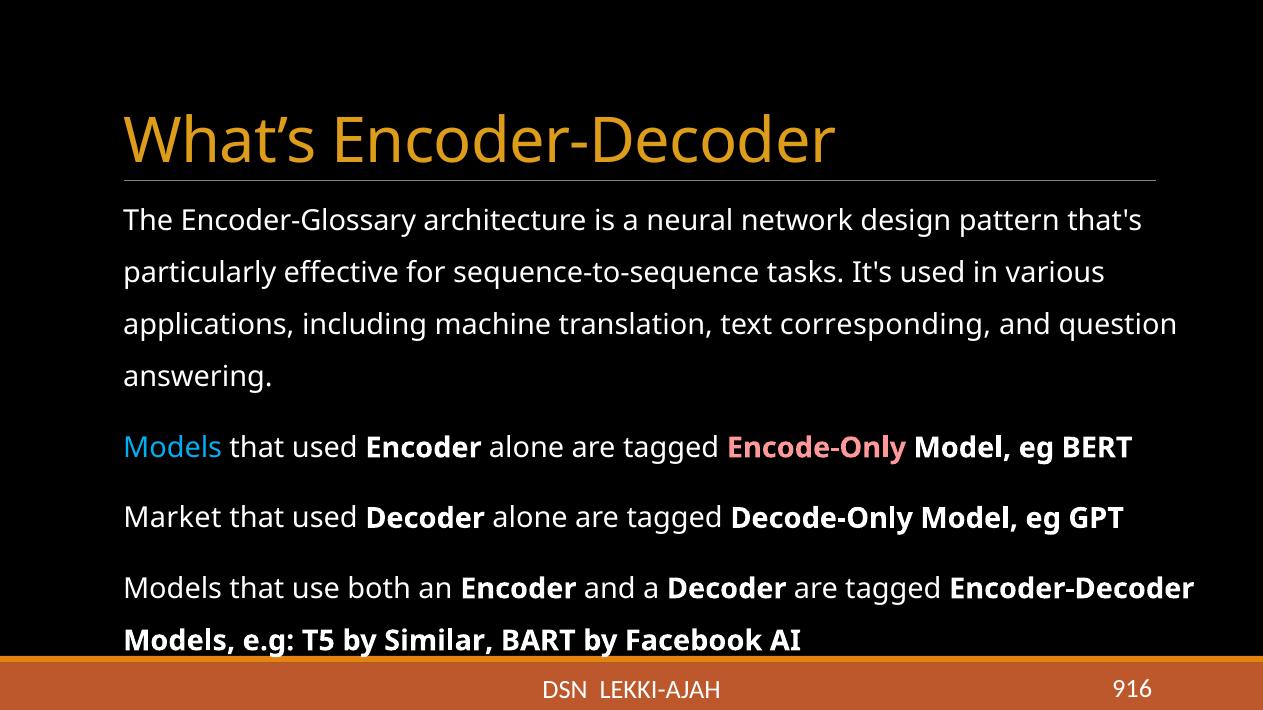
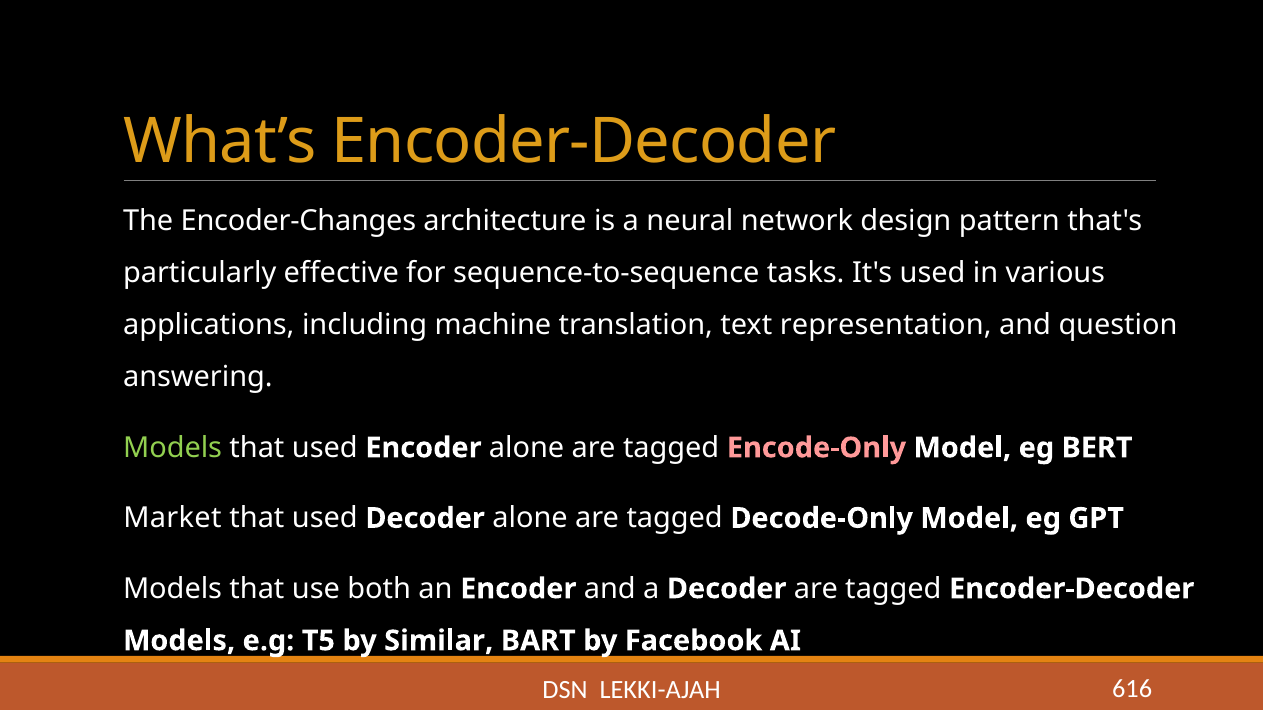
Encoder-Glossary: Encoder-Glossary -> Encoder-Changes
corresponding: corresponding -> representation
Models at (173, 448) colour: light blue -> light green
916: 916 -> 616
